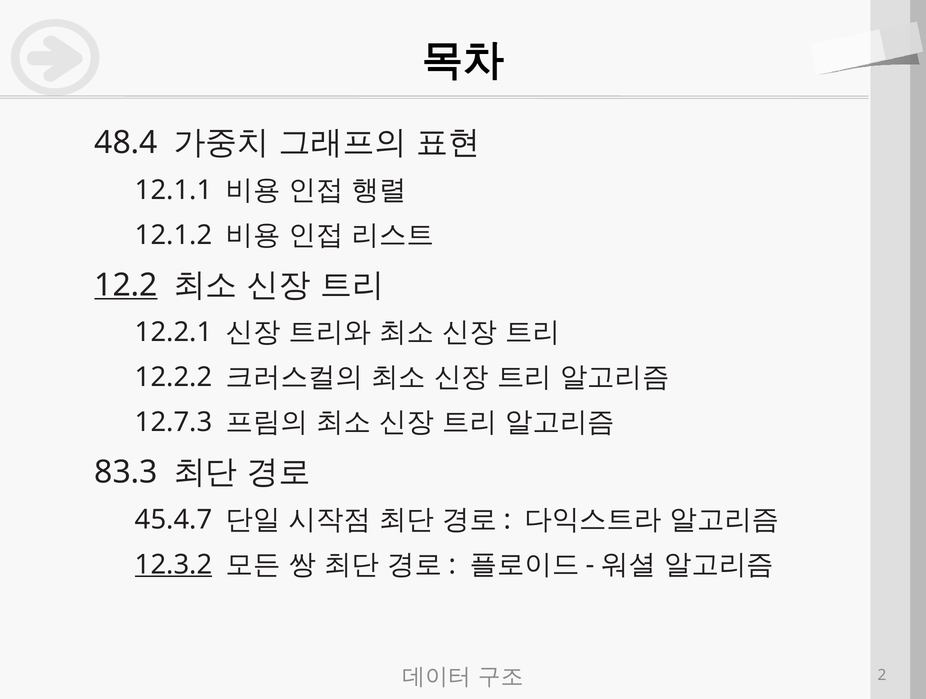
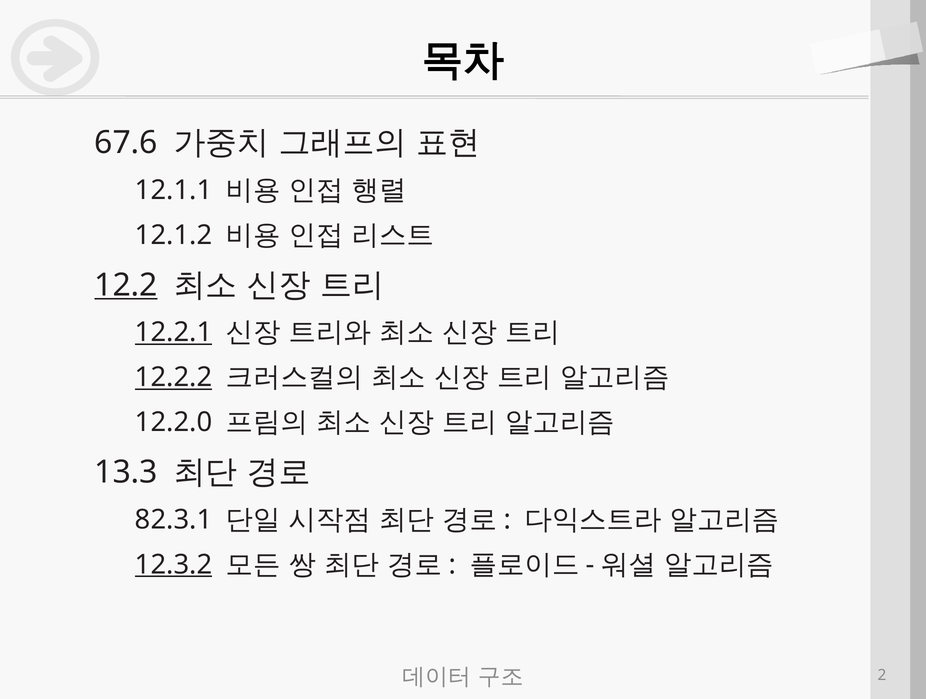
48.4: 48.4 -> 67.6
12.2.1 underline: none -> present
12.2.2 underline: none -> present
12.7.3: 12.7.3 -> 12.2.0
83.3: 83.3 -> 13.3
45.4.7: 45.4.7 -> 82.3.1
